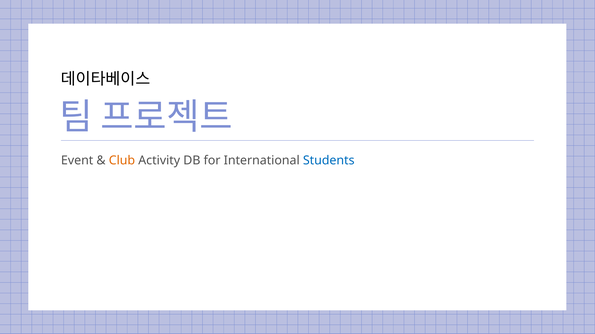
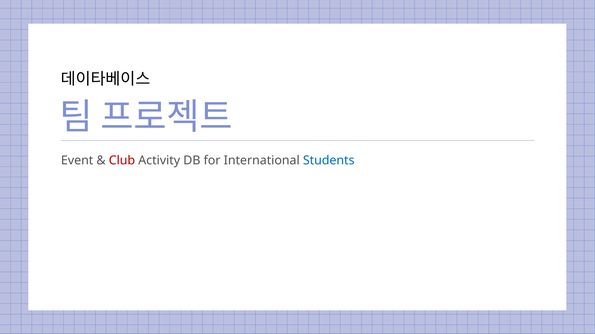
Club colour: orange -> red
